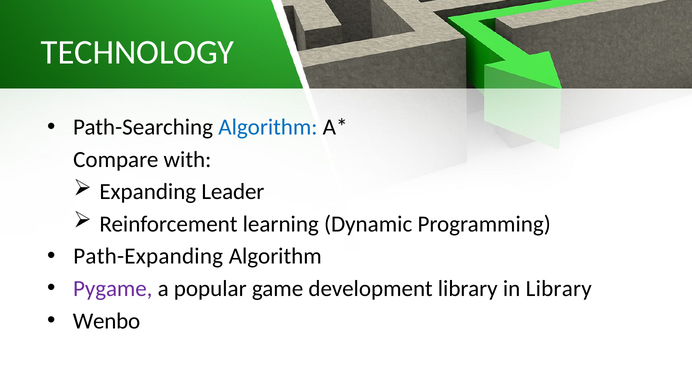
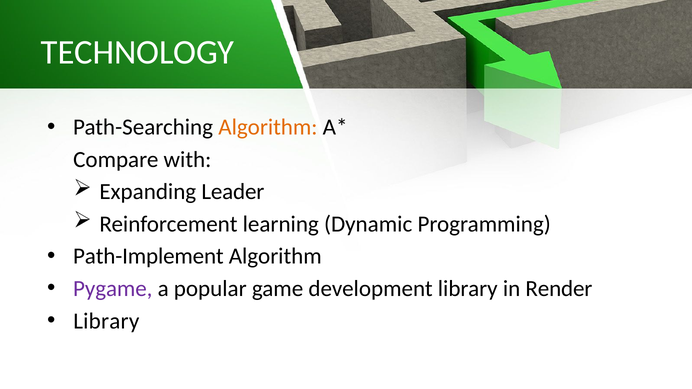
Algorithm at (268, 127) colour: blue -> orange
Path-Expanding: Path-Expanding -> Path-Implement
in Library: Library -> Render
Wenbo at (107, 321): Wenbo -> Library
